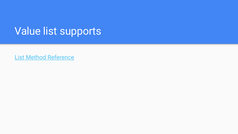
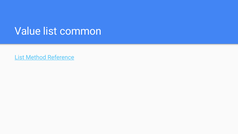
supports: supports -> common
